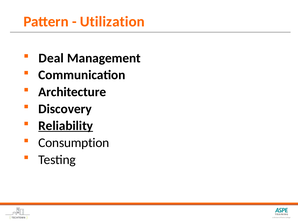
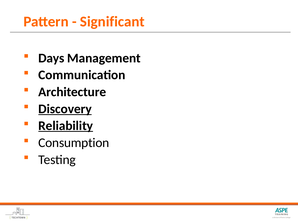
Utilization: Utilization -> Significant
Deal: Deal -> Days
Discovery underline: none -> present
